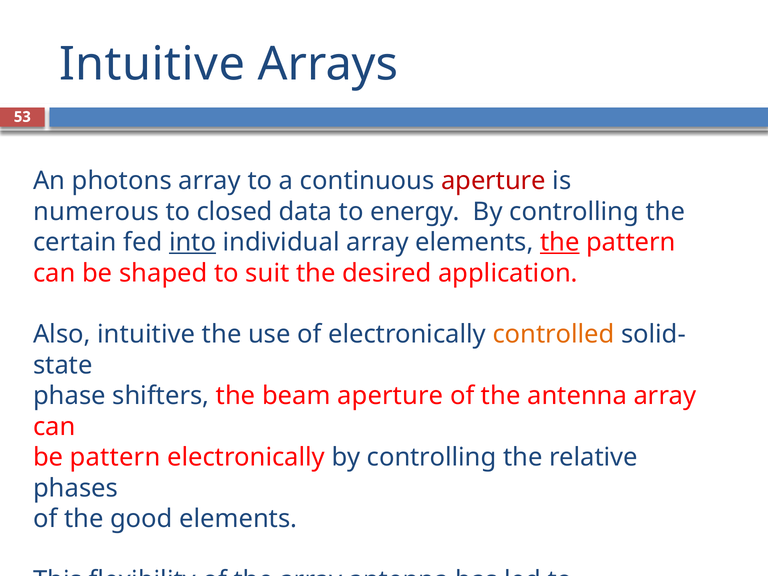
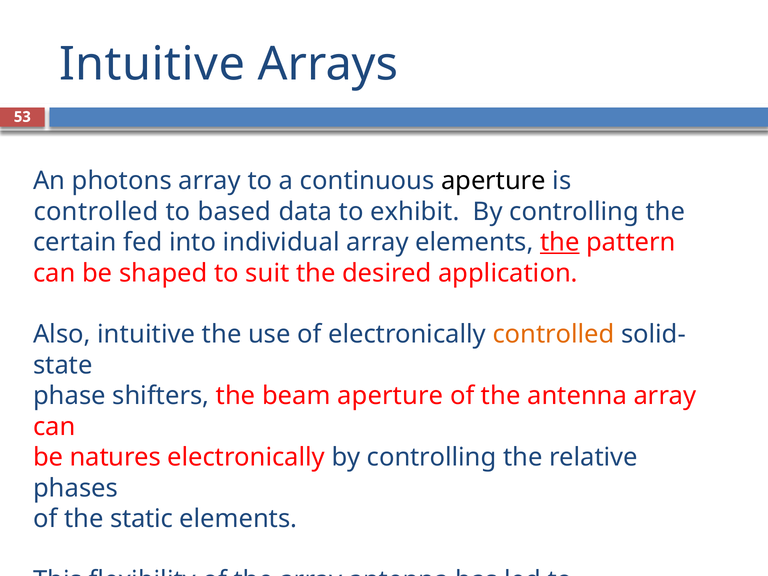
aperture at (494, 181) colour: red -> black
numerous at (96, 212): numerous -> controlled
closed: closed -> based
energy: energy -> exhibit
into underline: present -> none
be pattern: pattern -> natures
good: good -> static
